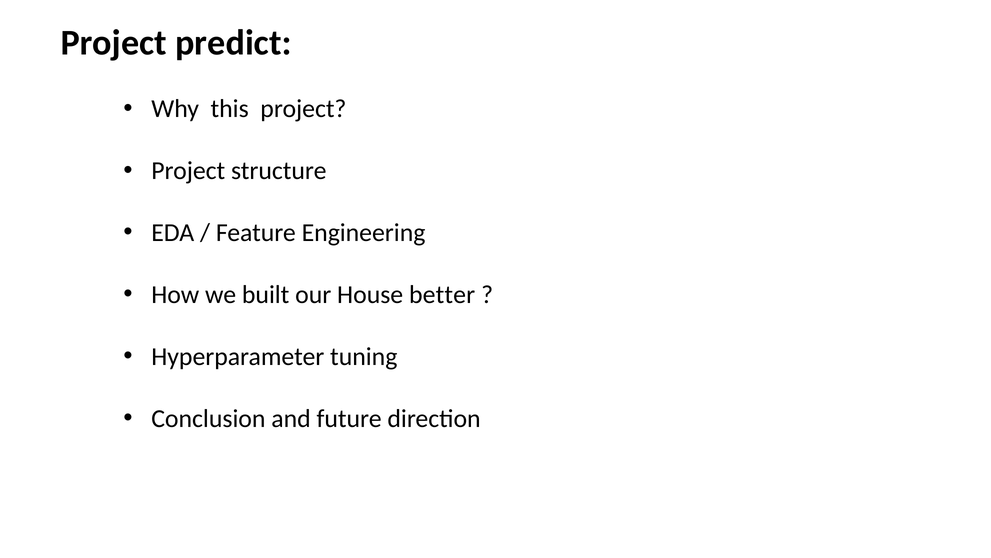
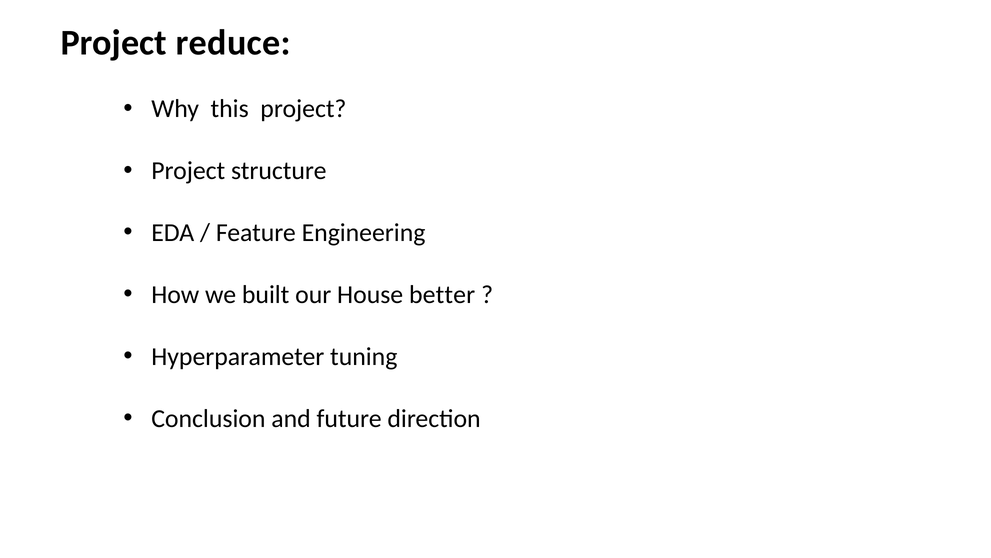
predict: predict -> reduce
